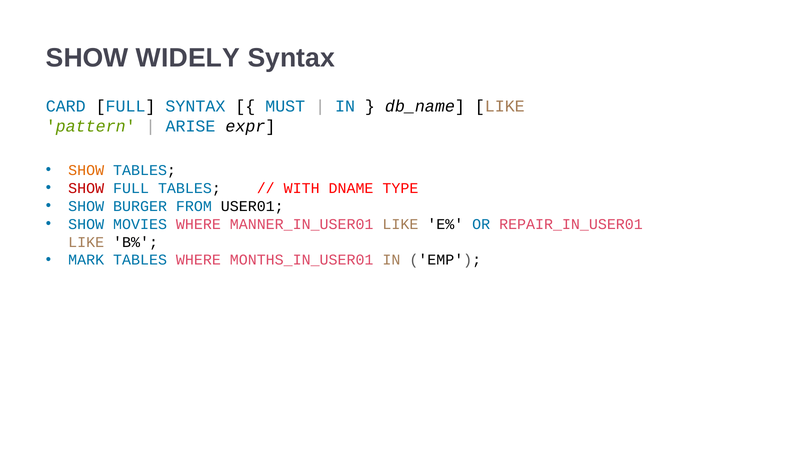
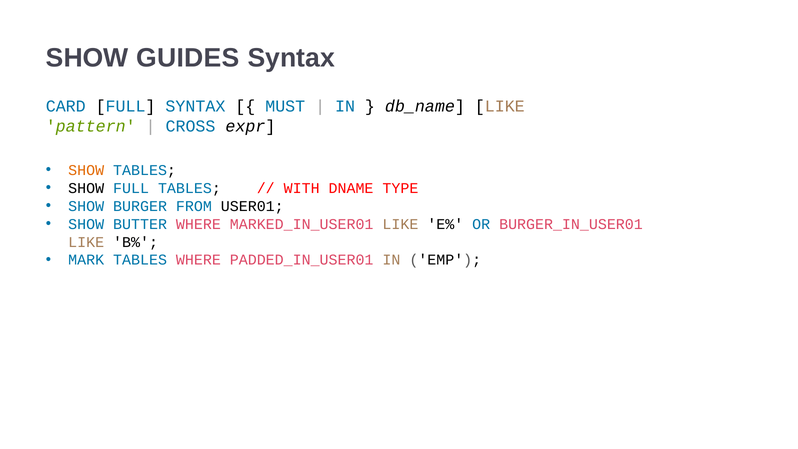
WIDELY: WIDELY -> GUIDES
ARISE: ARISE -> CROSS
SHOW at (86, 188) colour: red -> black
MOVIES: MOVIES -> BUTTER
MANNER_IN_USER01: MANNER_IN_USER01 -> MARKED_IN_USER01
REPAIR_IN_USER01: REPAIR_IN_USER01 -> BURGER_IN_USER01
MONTHS_IN_USER01: MONTHS_IN_USER01 -> PADDED_IN_USER01
